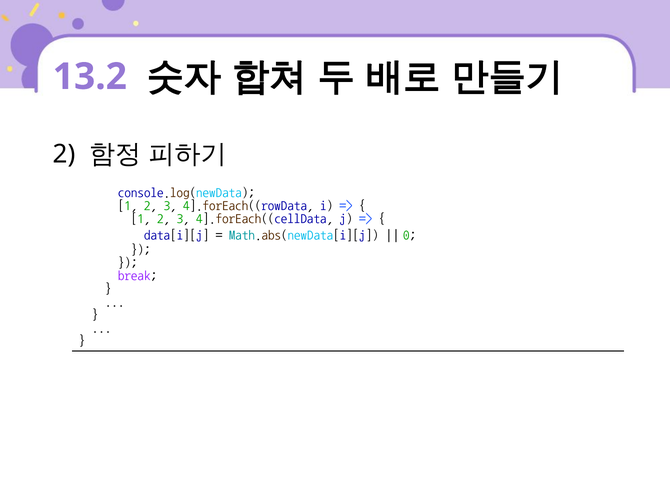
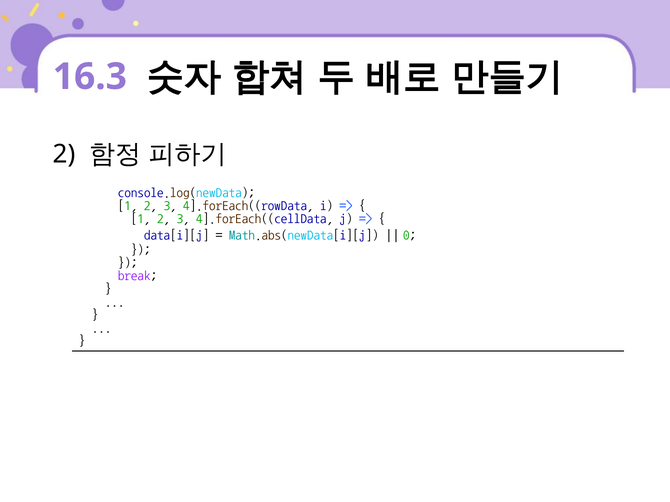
13.2: 13.2 -> 16.3
